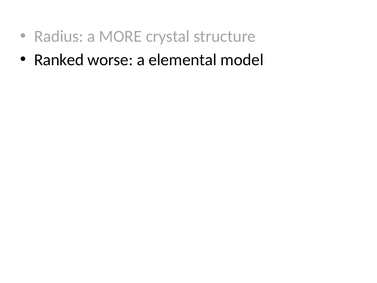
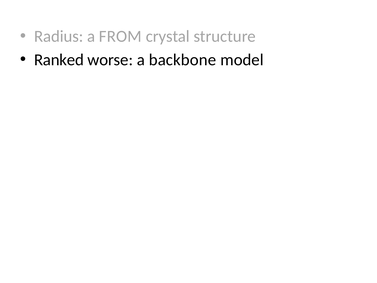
MORE: MORE -> FROM
elemental: elemental -> backbone
